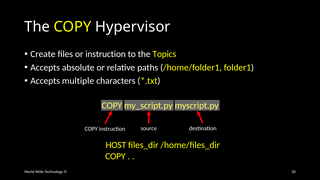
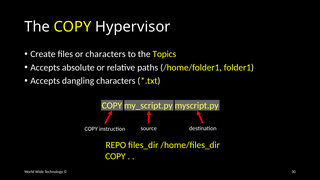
or instruction: instruction -> characters
multiple: multiple -> dangling
HOST: HOST -> REPO
